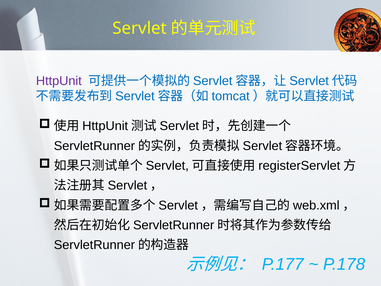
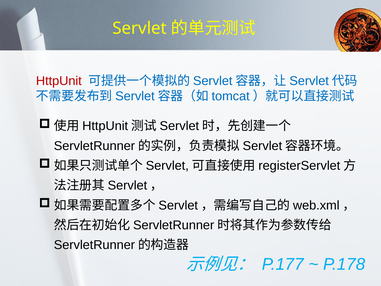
HttpUnit colour: purple -> red
